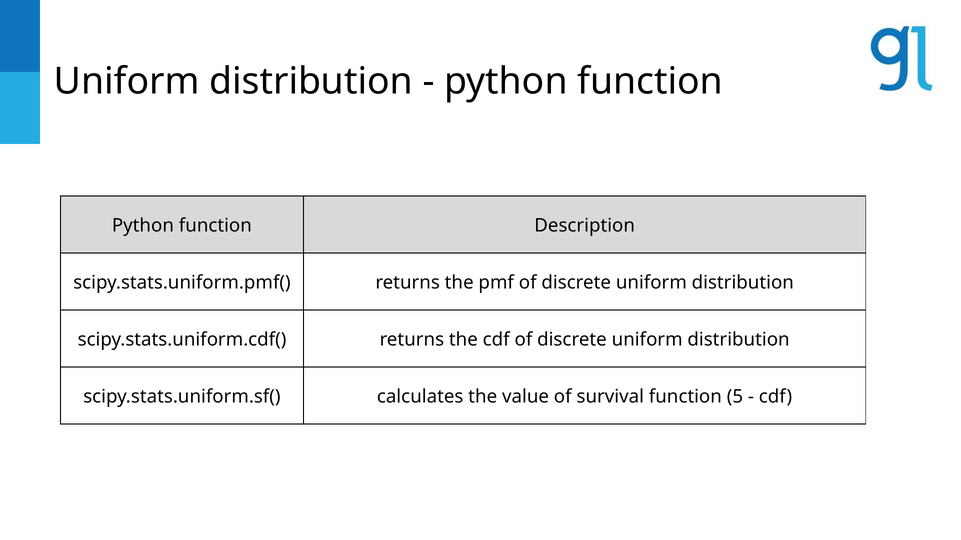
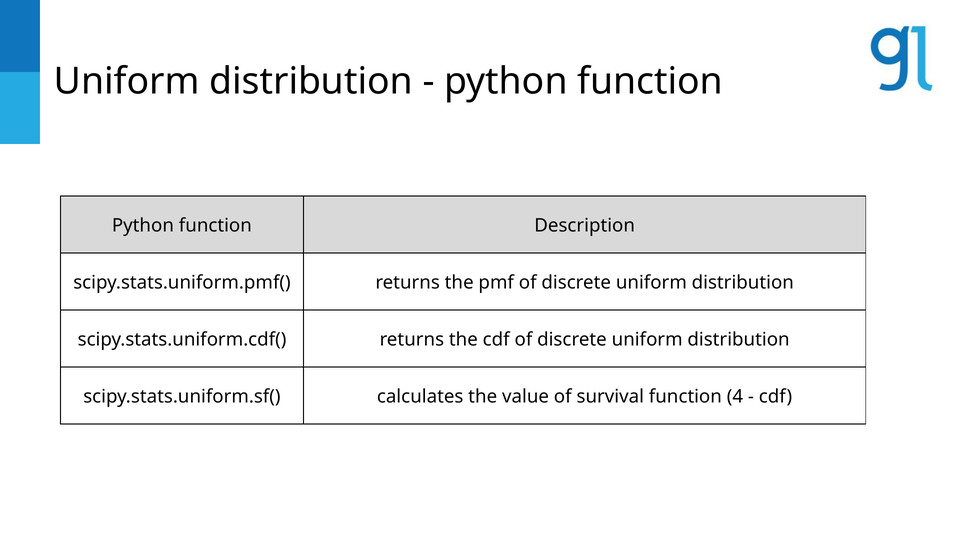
5: 5 -> 4
